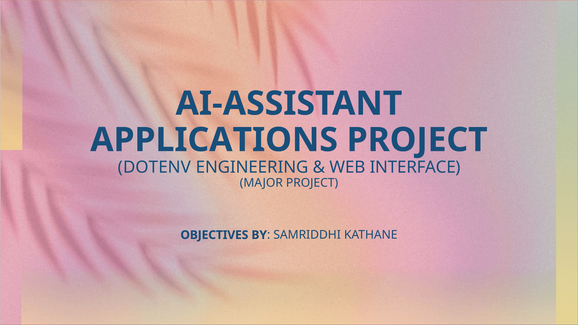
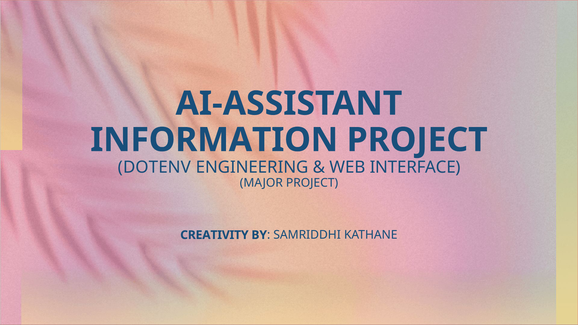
APPLICATIONS: APPLICATIONS -> INFORMATION
OBJECTIVES: OBJECTIVES -> CREATIVITY
